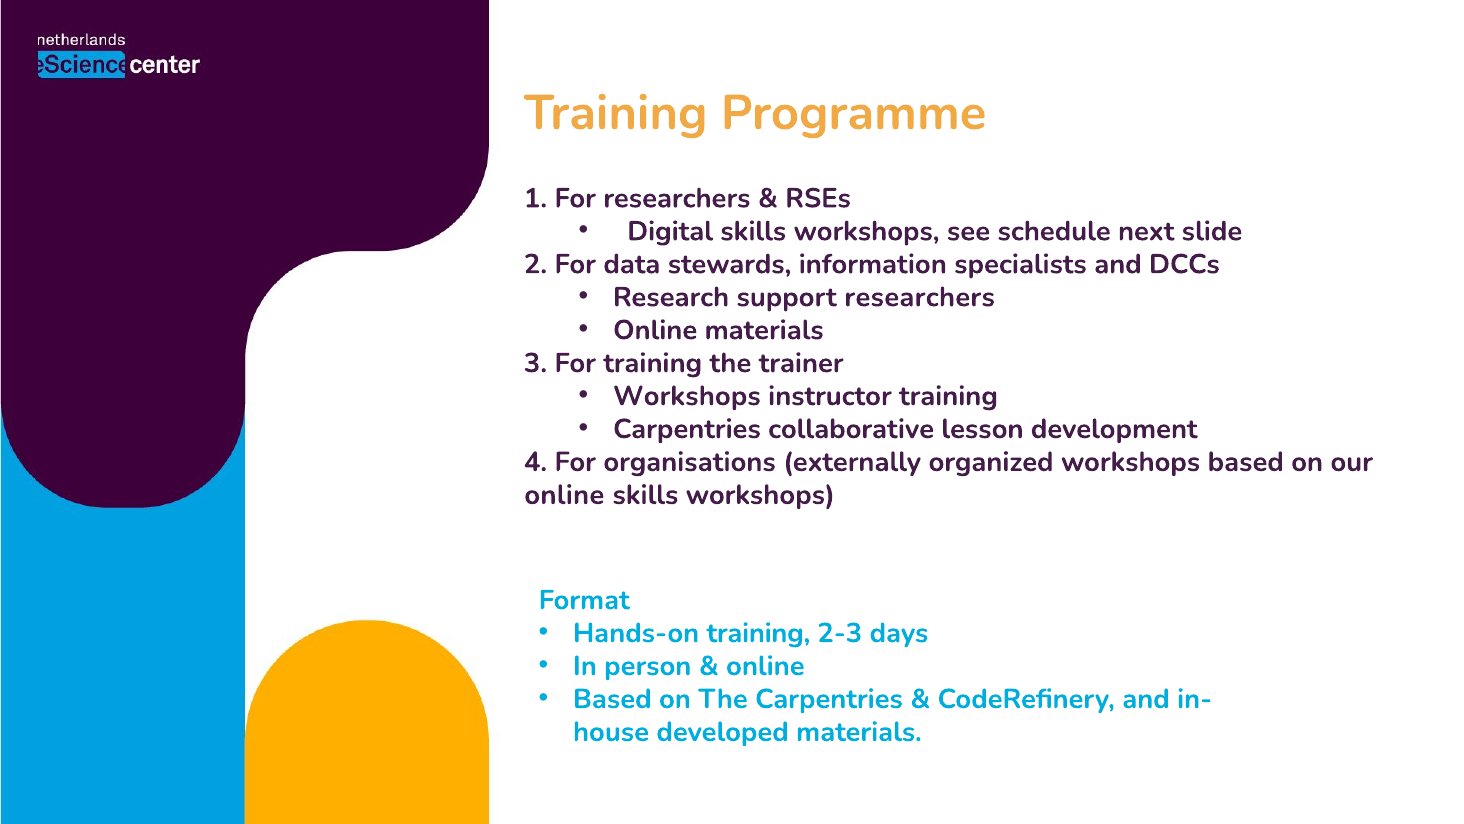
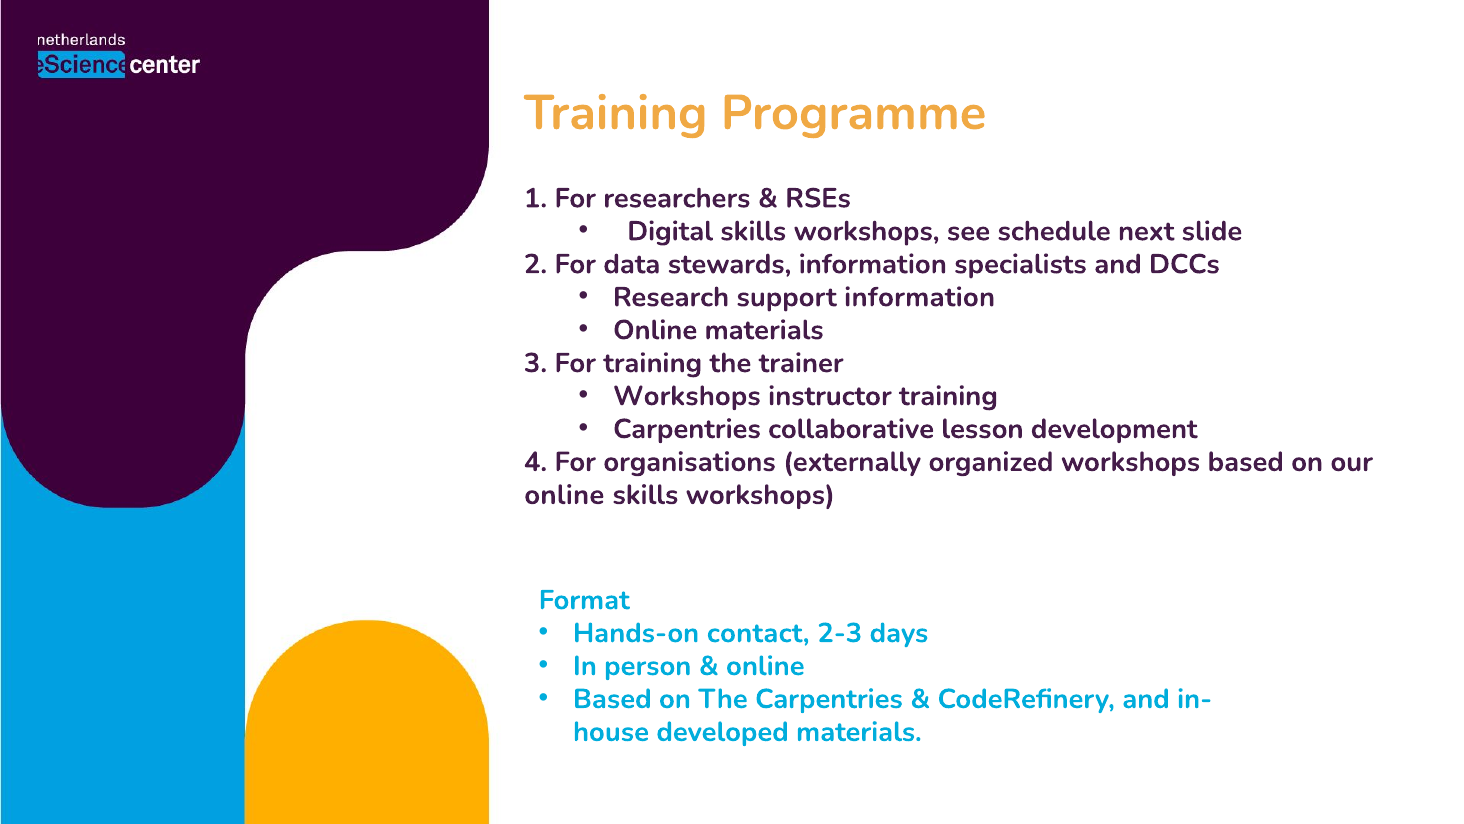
support researchers: researchers -> information
Hands-on training: training -> contact
